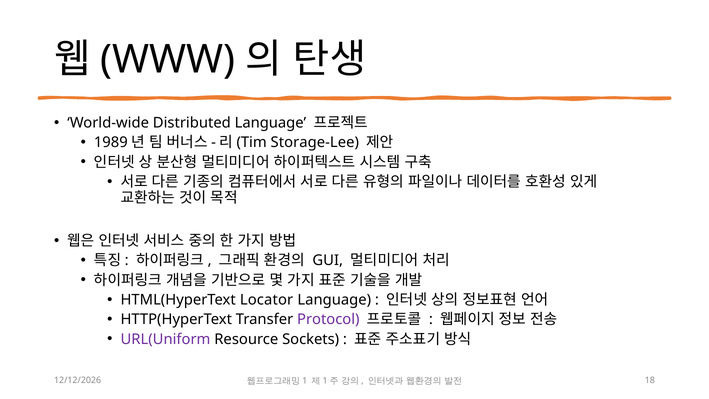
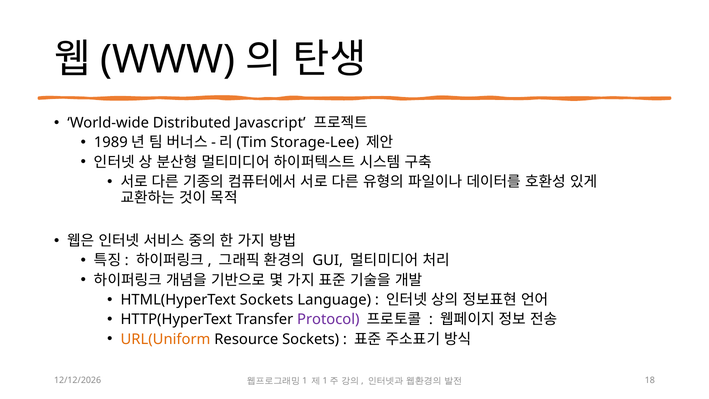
Distributed Language: Language -> Javascript
HTML(HyperText Locator: Locator -> Sockets
URL(Uniform colour: purple -> orange
